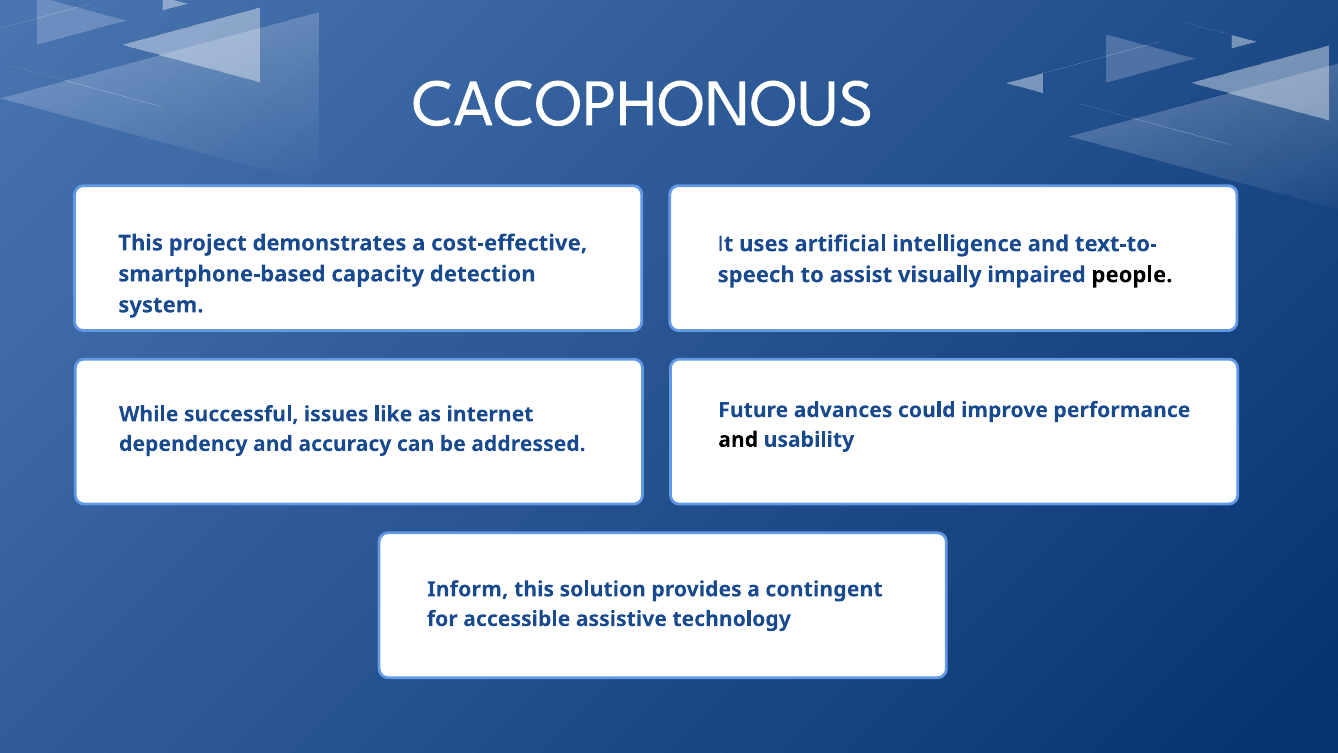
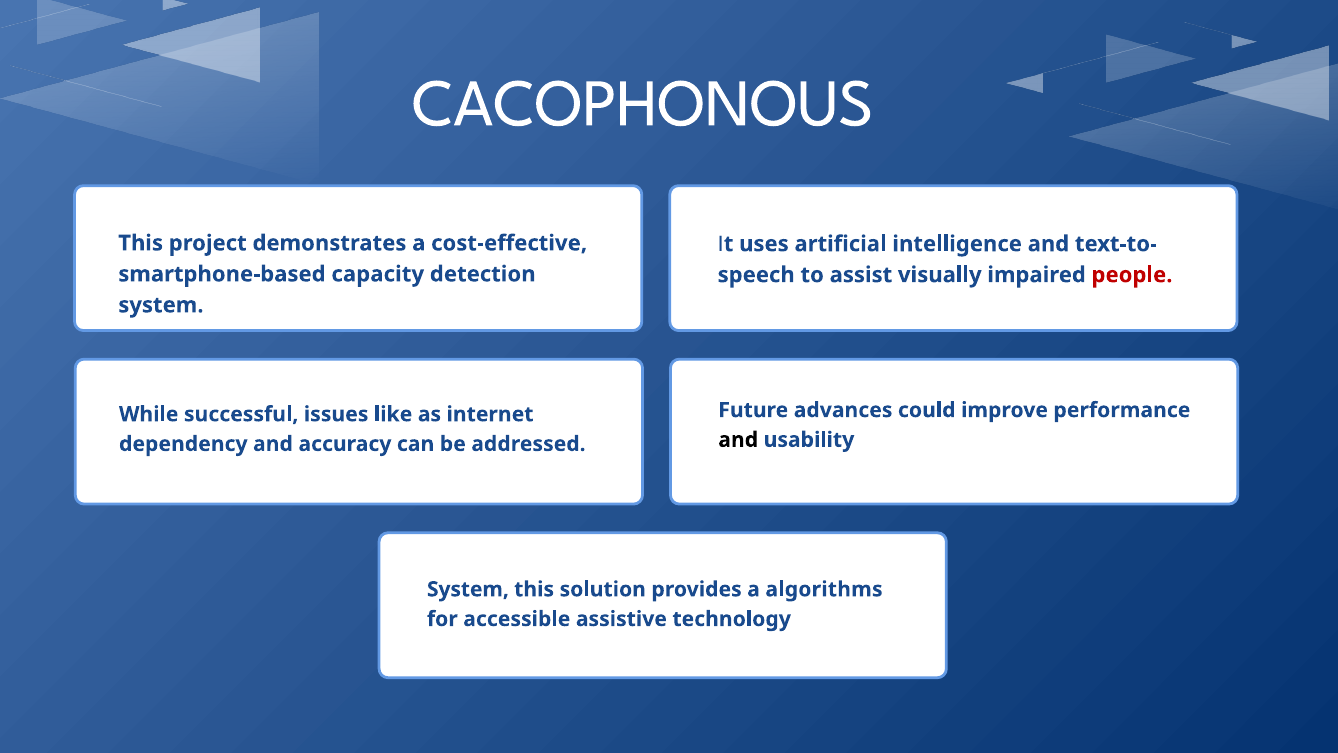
people colour: black -> red
Inform at (468, 589): Inform -> System
contingent: contingent -> algorithms
